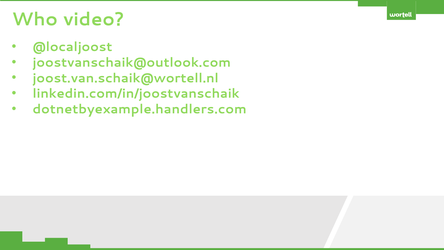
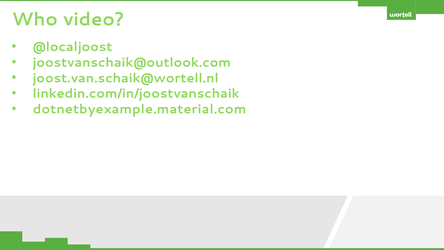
dotnetbyexample.handlers.com: dotnetbyexample.handlers.com -> dotnetbyexample.material.com
